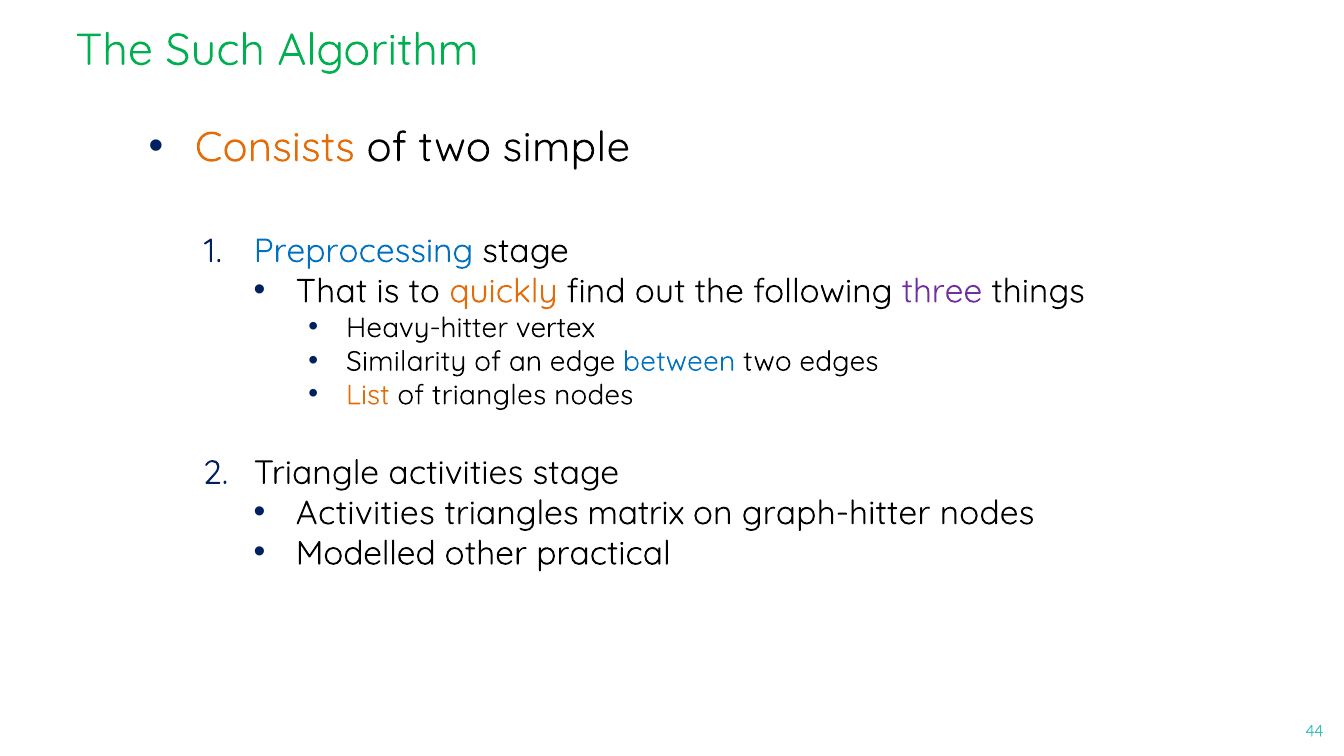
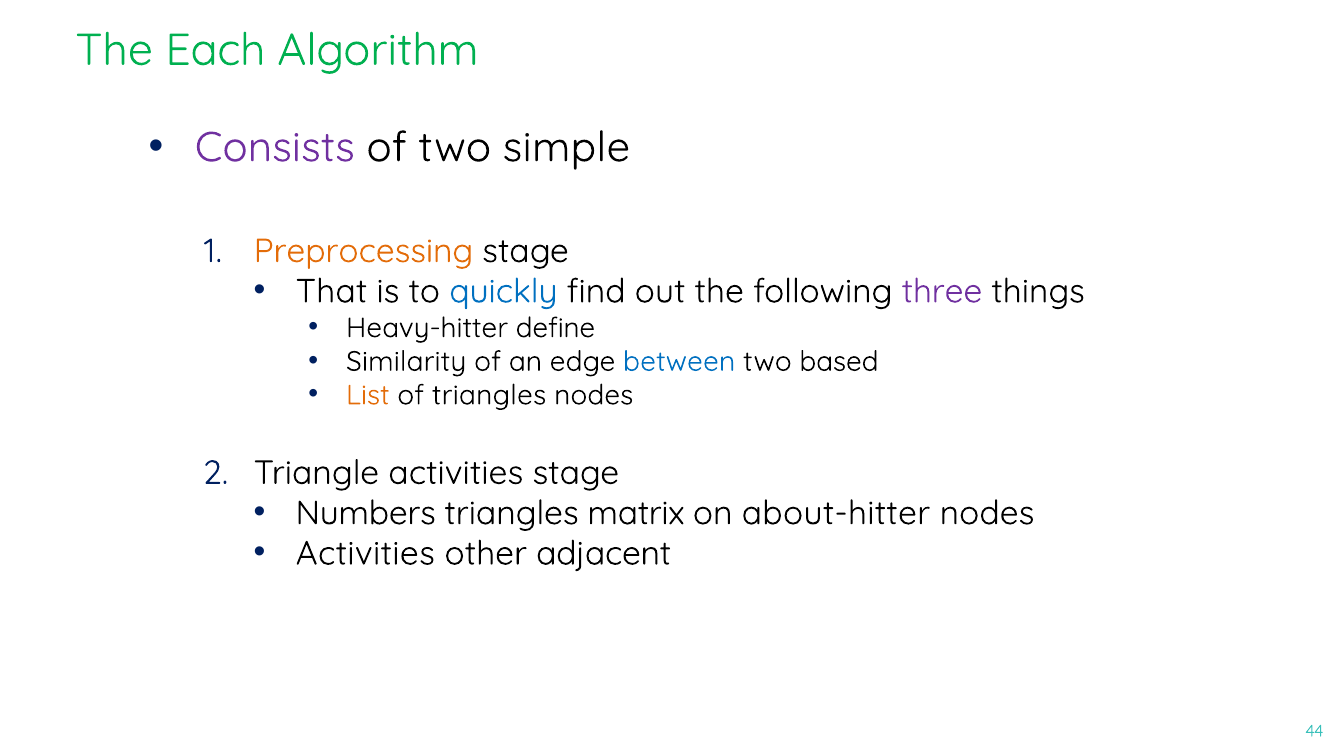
Such: Such -> Each
Consists colour: orange -> purple
Preprocessing colour: blue -> orange
quickly colour: orange -> blue
vertex: vertex -> define
edges: edges -> based
Activities at (365, 513): Activities -> Numbers
graph-hitter: graph-hitter -> about-hitter
Modelled at (366, 553): Modelled -> Activities
practical: practical -> adjacent
